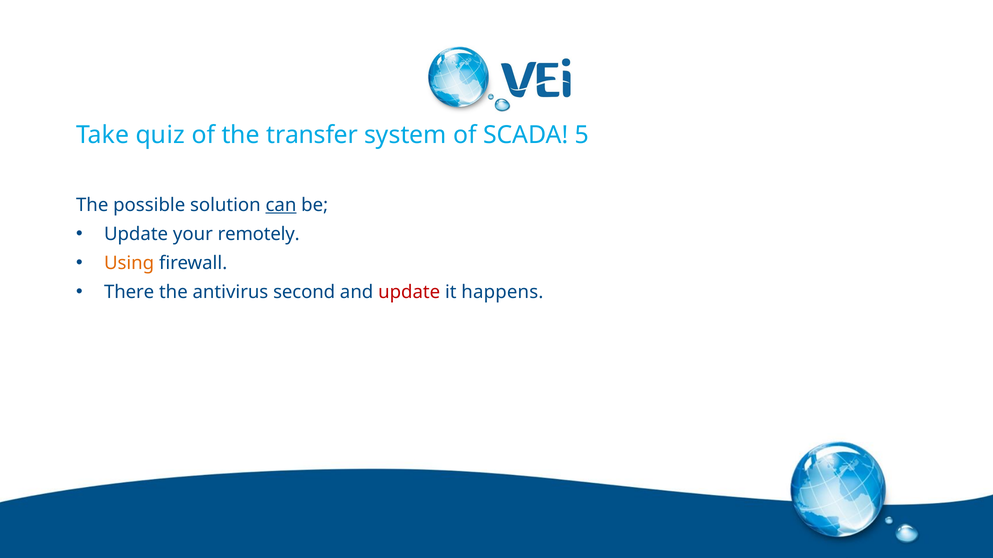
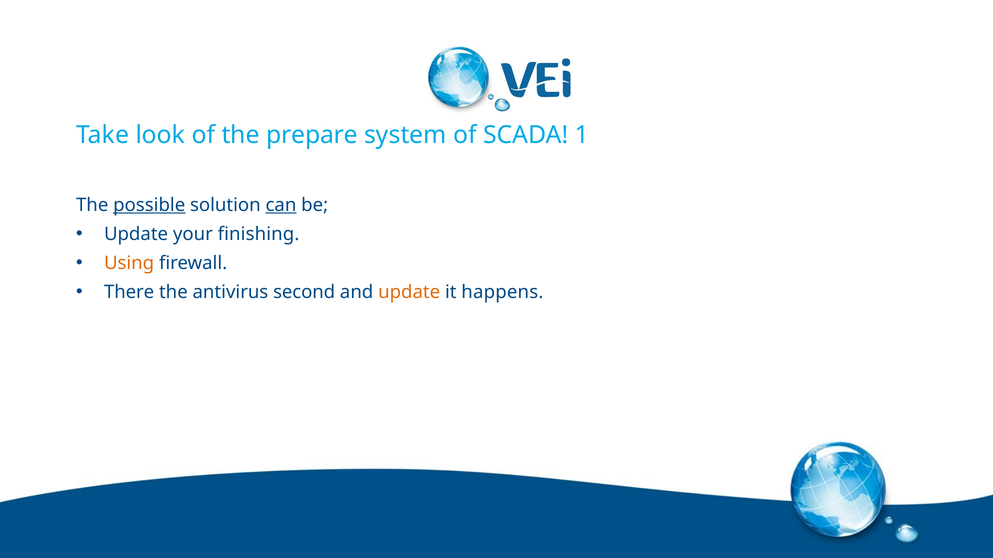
quiz: quiz -> look
transfer: transfer -> prepare
5: 5 -> 1
possible underline: none -> present
remotely: remotely -> finishing
update at (409, 292) colour: red -> orange
